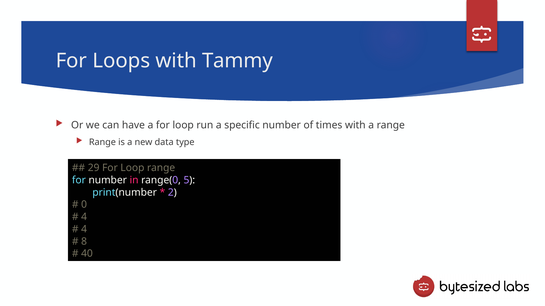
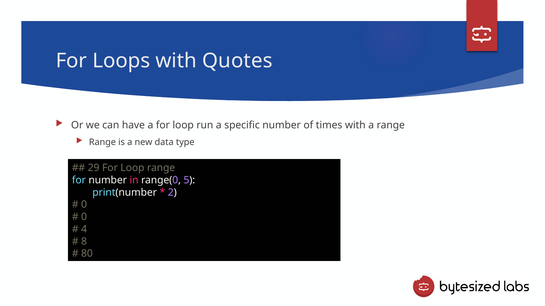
Tammy: Tammy -> Quotes
4 at (84, 217): 4 -> 0
40: 40 -> 80
